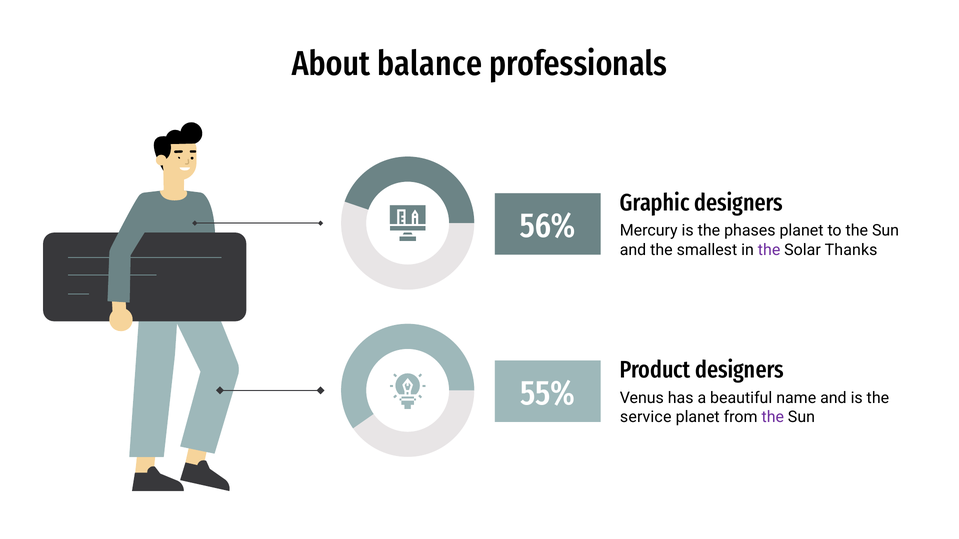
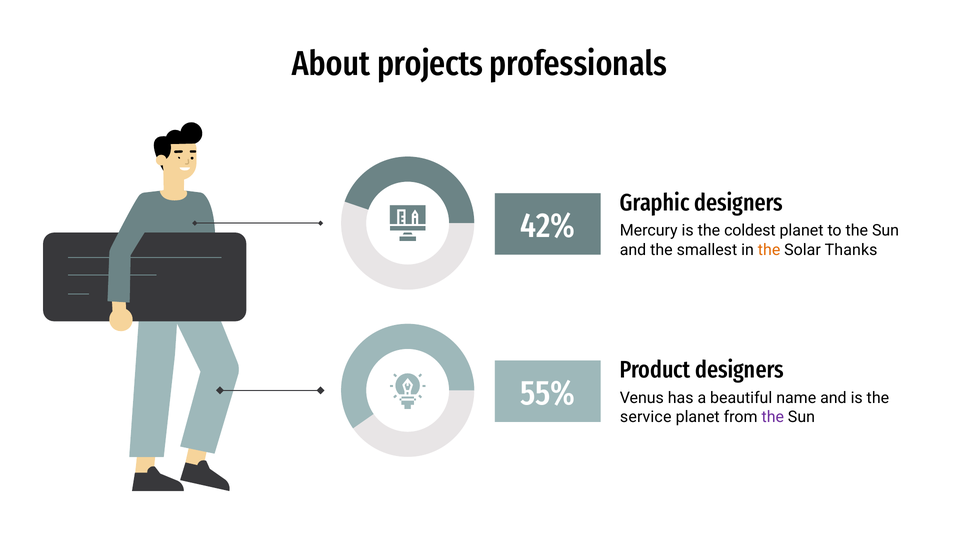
balance: balance -> projects
56%: 56% -> 42%
phases: phases -> coldest
the at (769, 250) colour: purple -> orange
